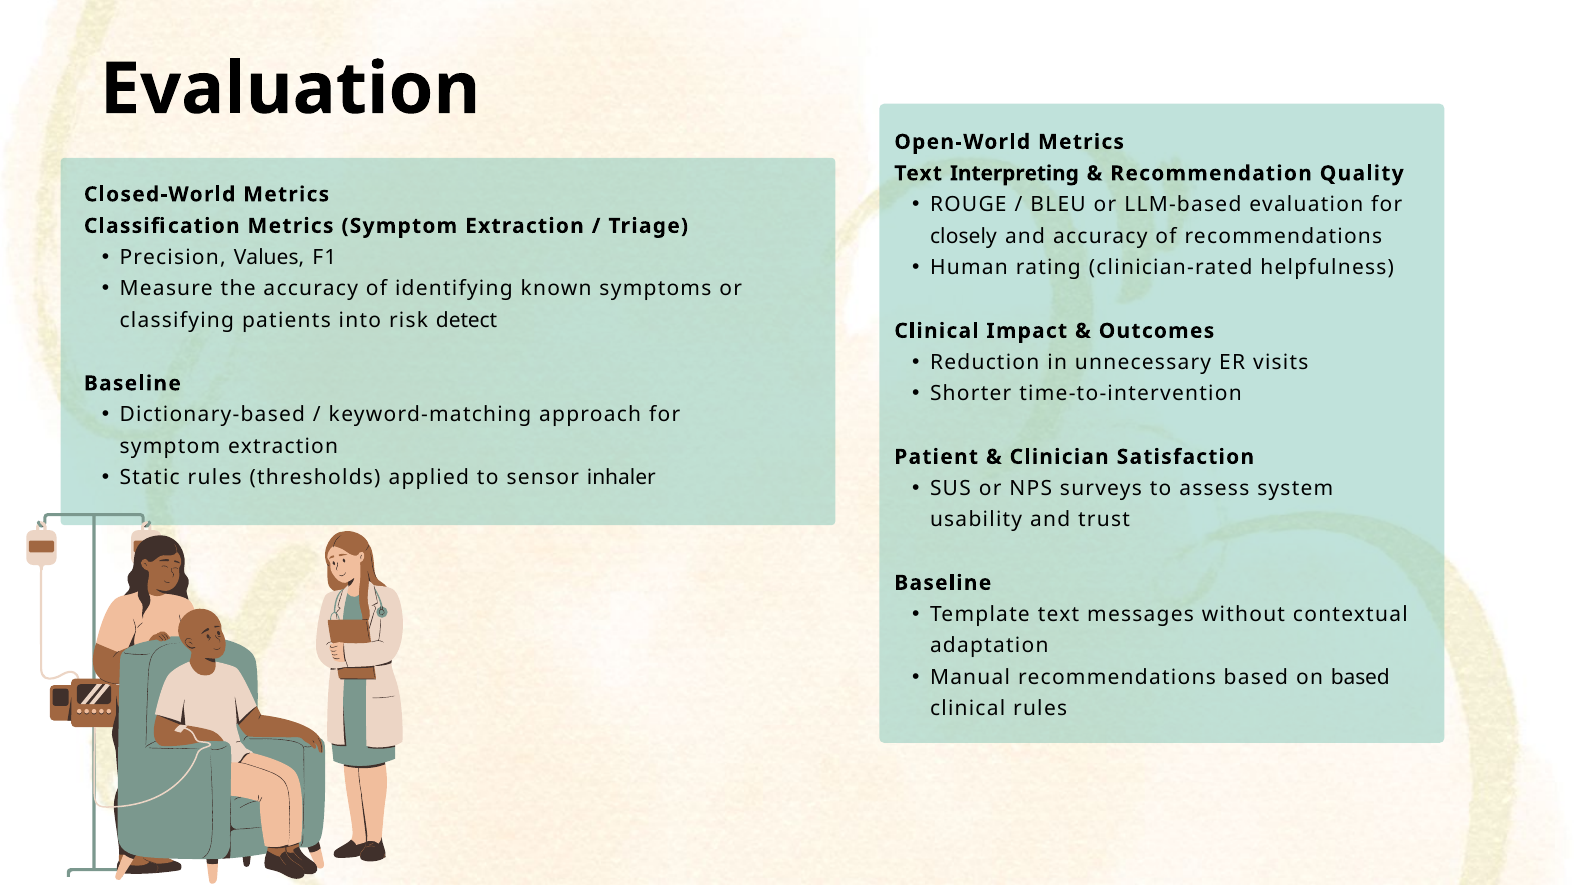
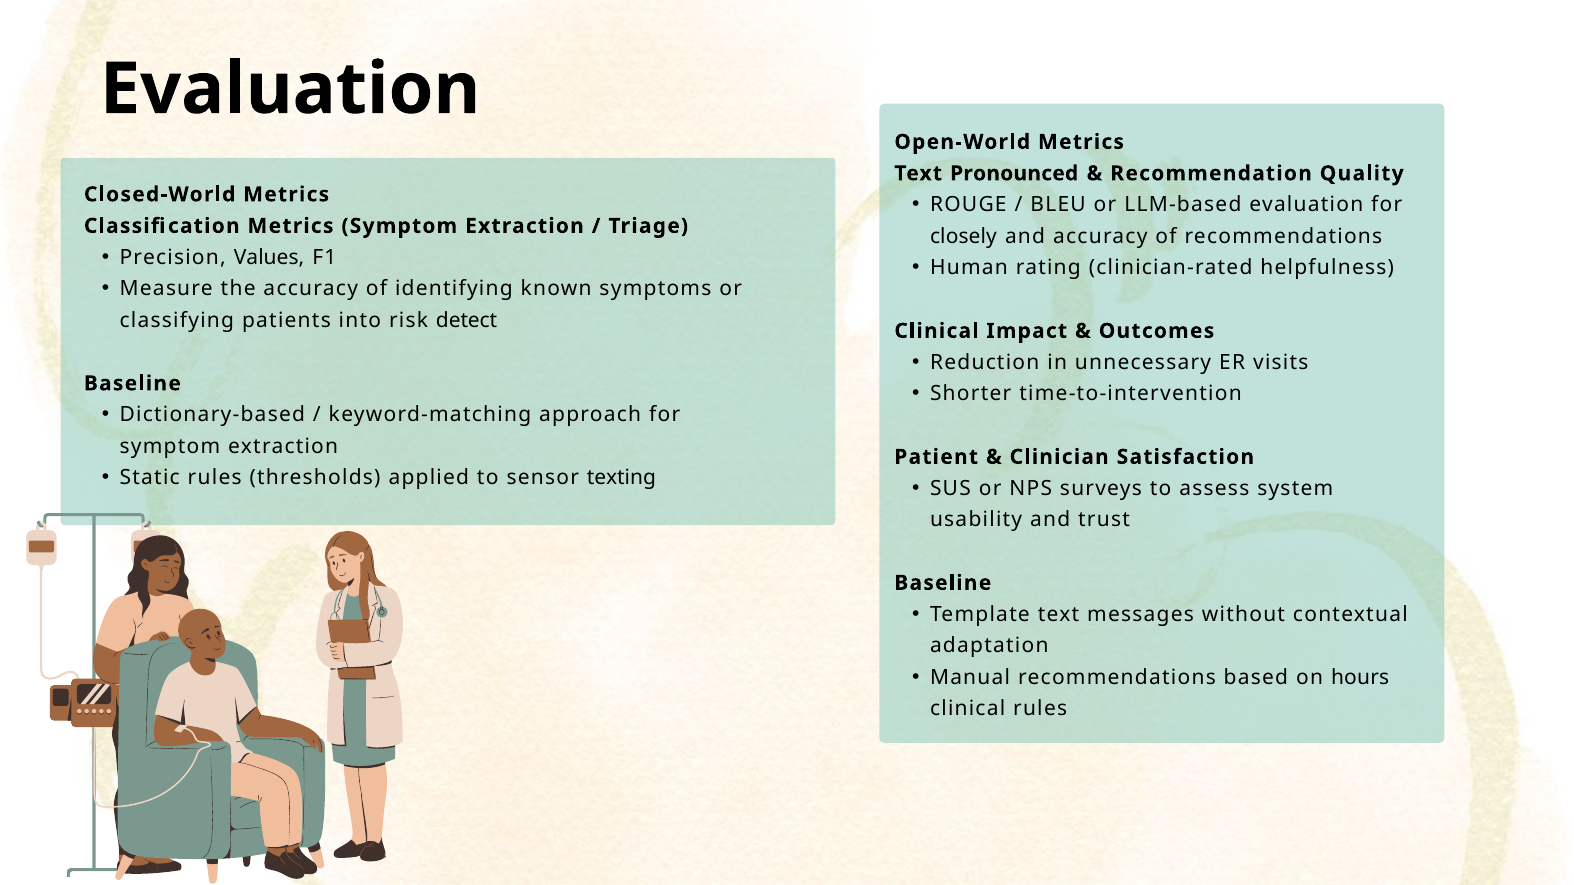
Interpreting: Interpreting -> Pronounced
inhaler: inhaler -> texting
on based: based -> hours
